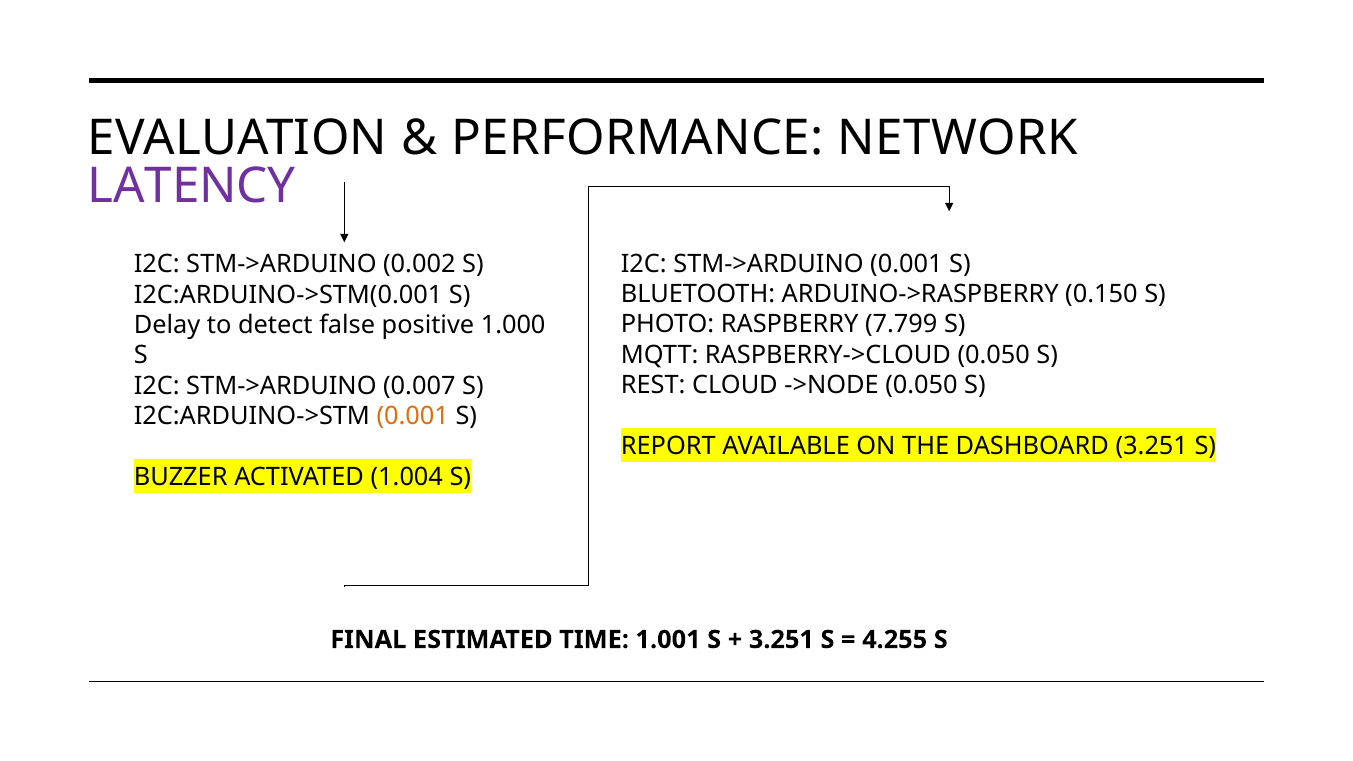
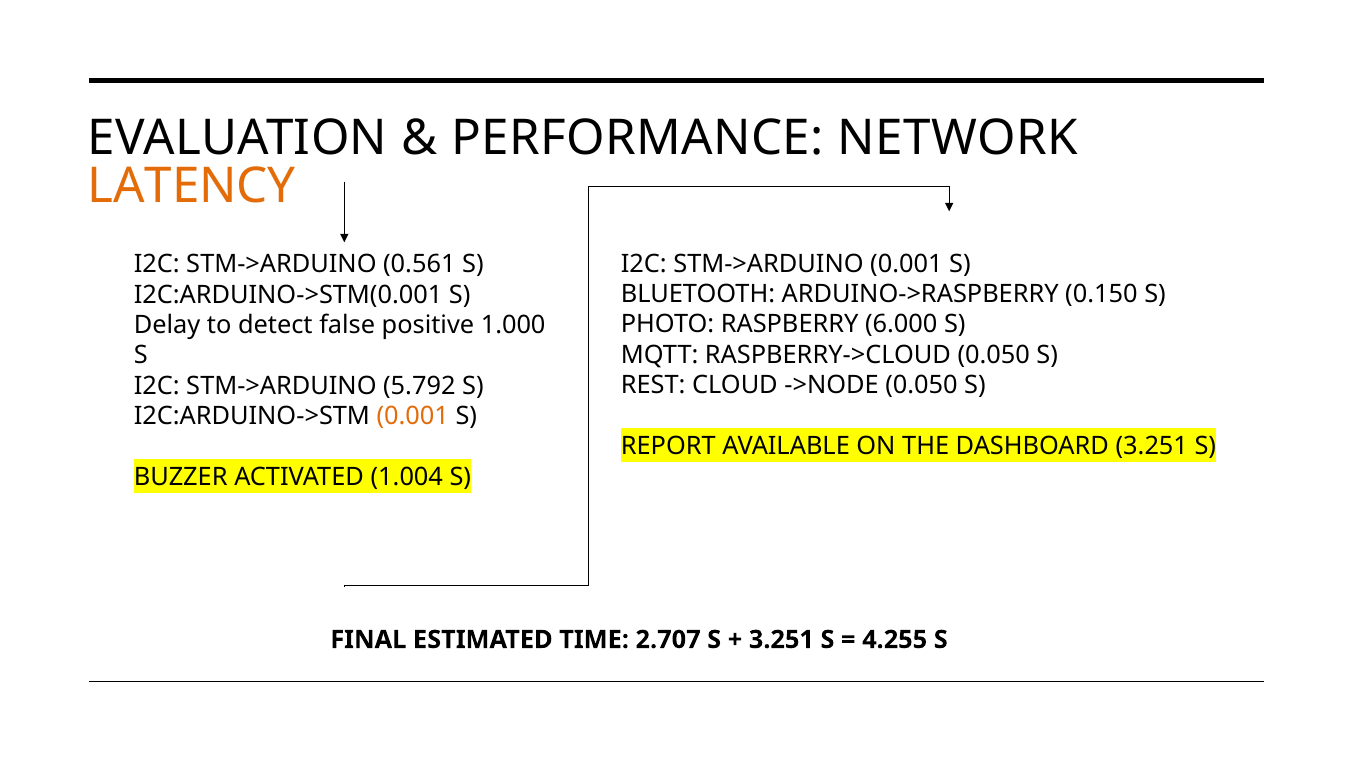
LATENCY colour: purple -> orange
0.002: 0.002 -> 0.561
7.799: 7.799 -> 6.000
0.007: 0.007 -> 5.792
1.001: 1.001 -> 2.707
